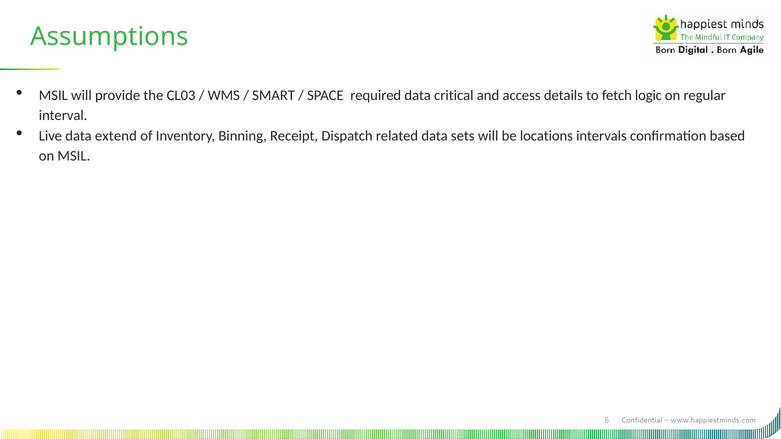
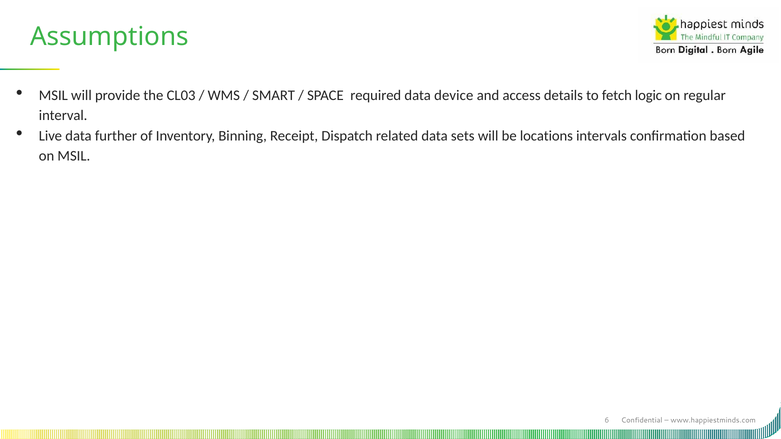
critical: critical -> device
extend: extend -> further
